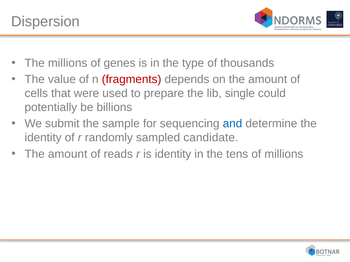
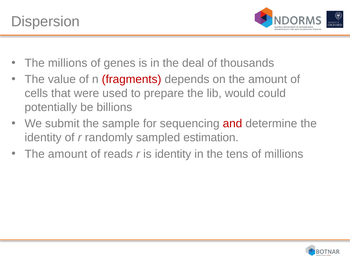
type: type -> deal
single: single -> would
and colour: blue -> red
candidate: candidate -> estimation
